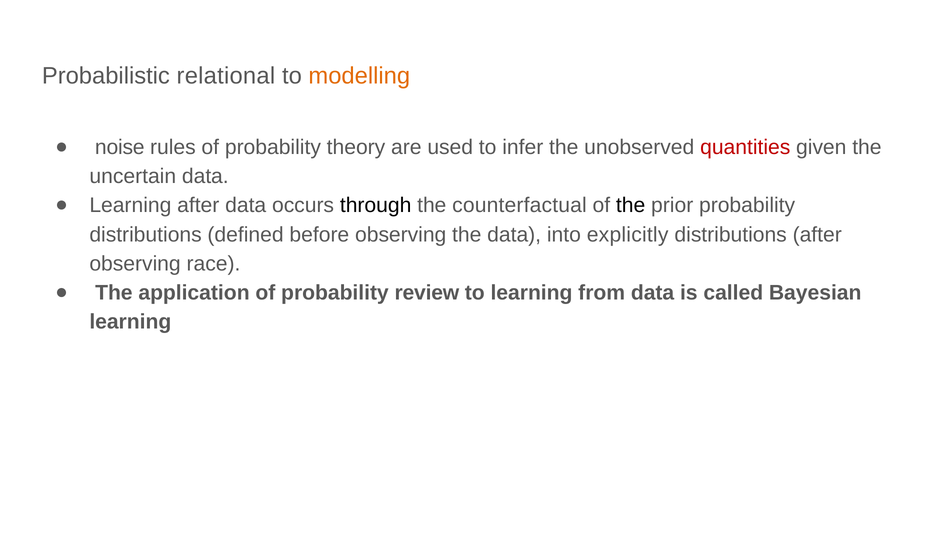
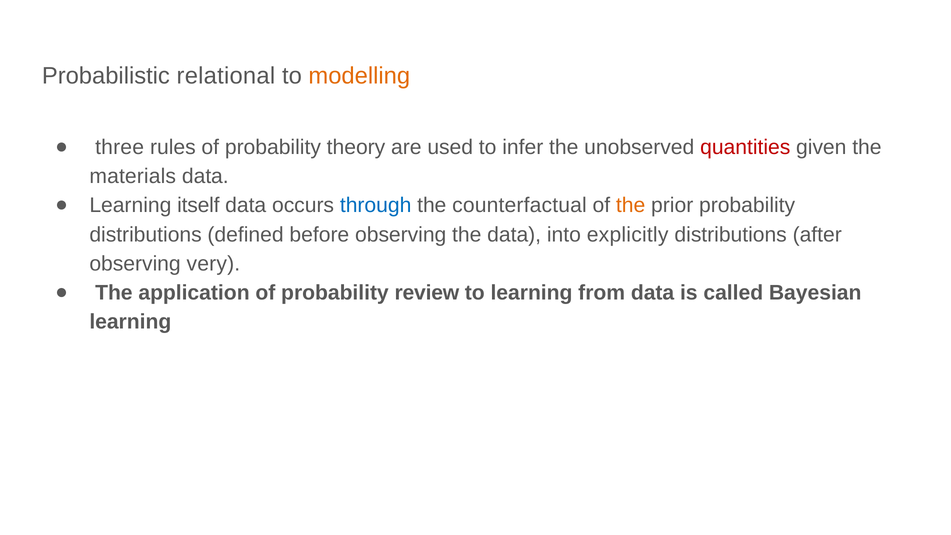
noise: noise -> three
uncertain: uncertain -> materials
Learning after: after -> itself
through colour: black -> blue
the at (631, 205) colour: black -> orange
race: race -> very
